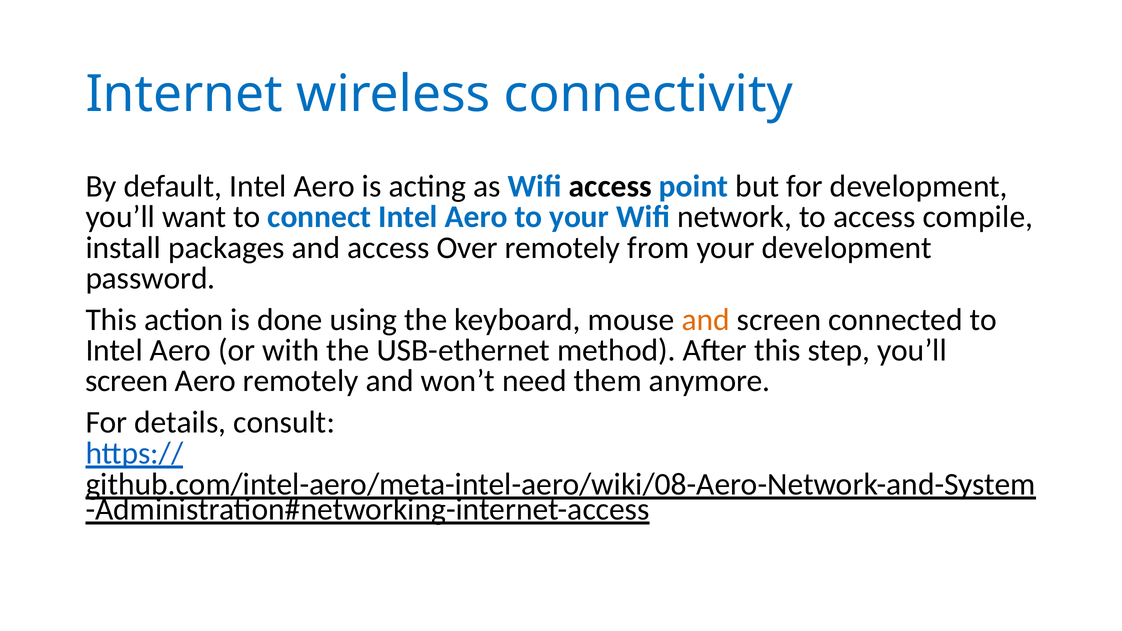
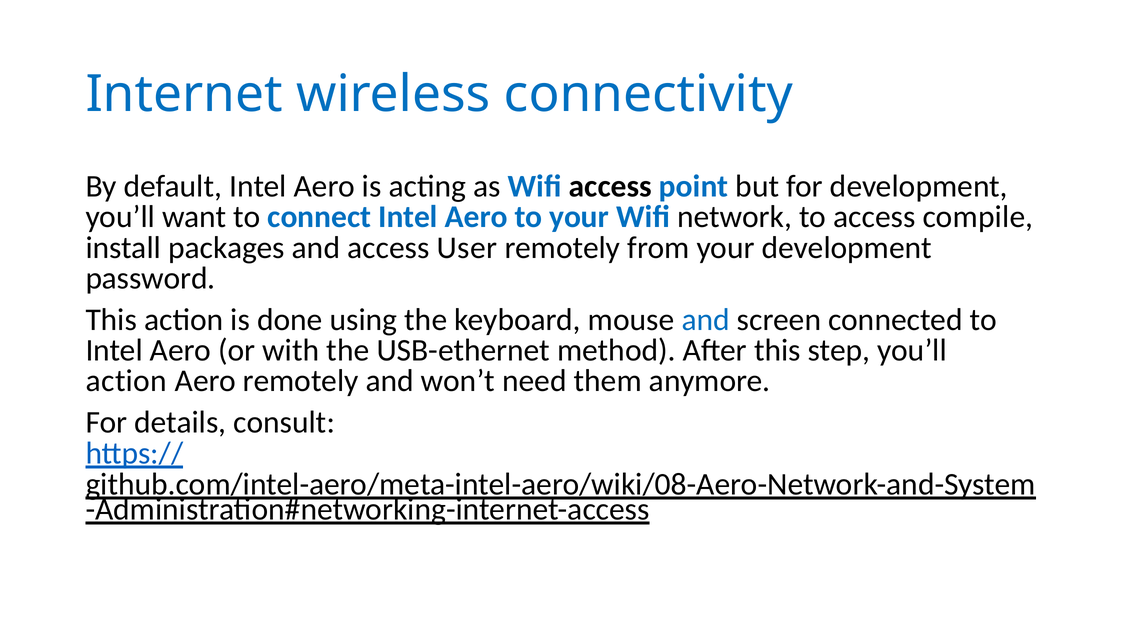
Over: Over -> User
and at (706, 320) colour: orange -> blue
screen at (127, 381): screen -> action
